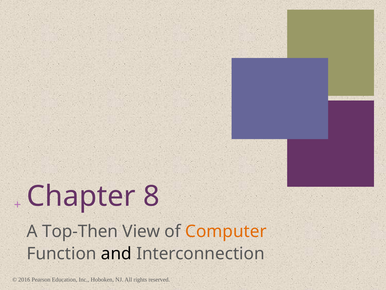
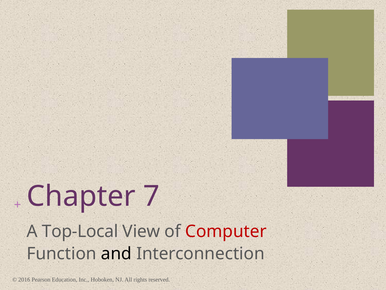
8: 8 -> 7
Top-Then: Top-Then -> Top-Local
Computer colour: orange -> red
